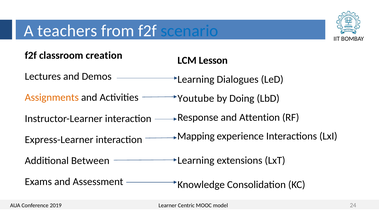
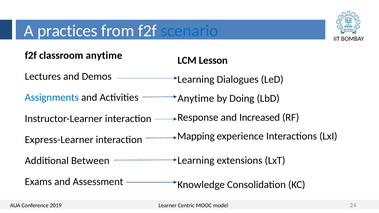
teachers: teachers -> practices
classroom creation: creation -> anytime
Assignments colour: orange -> blue
Youtube at (196, 98): Youtube -> Anytime
Attention: Attention -> Increased
